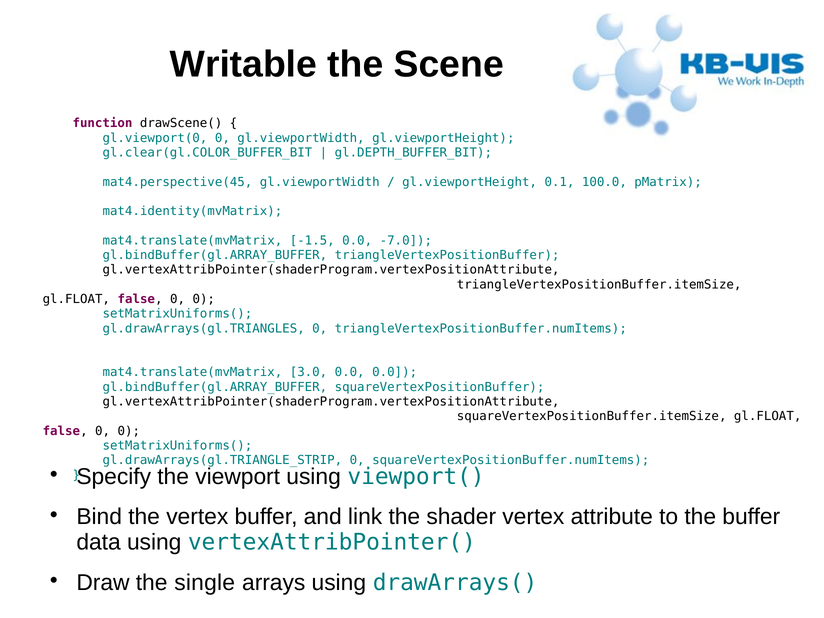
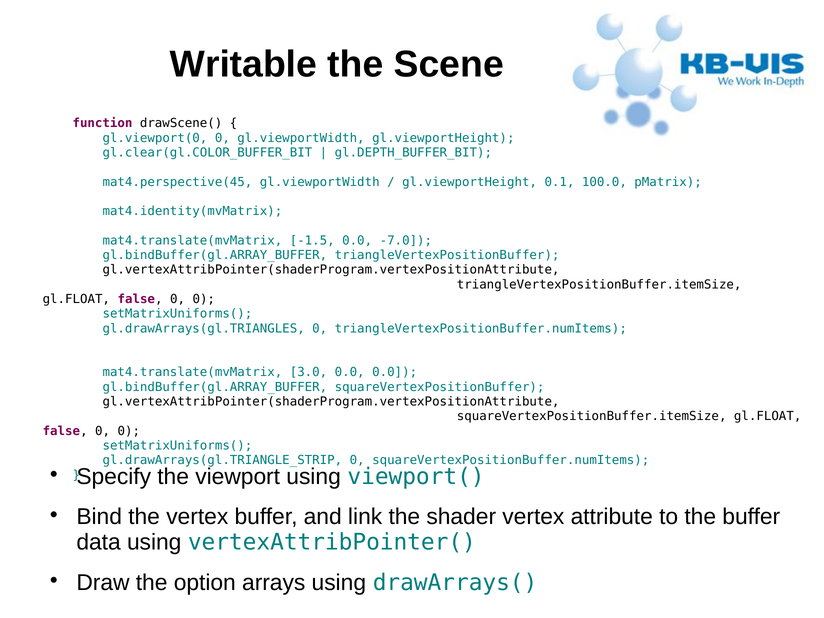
single: single -> option
